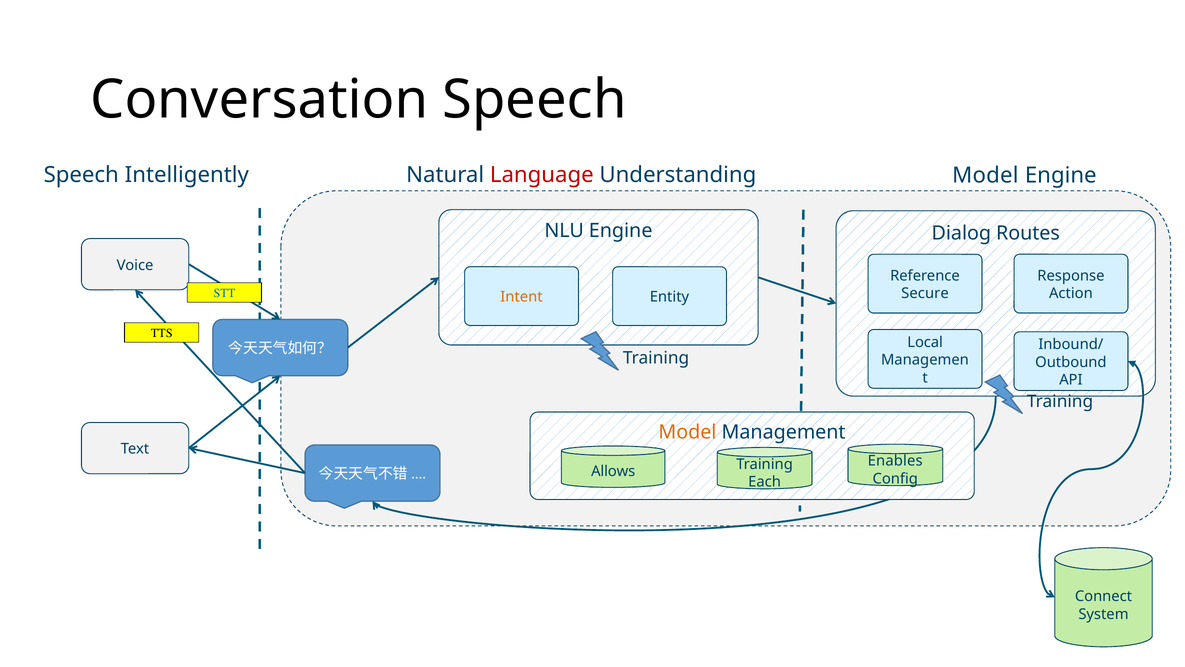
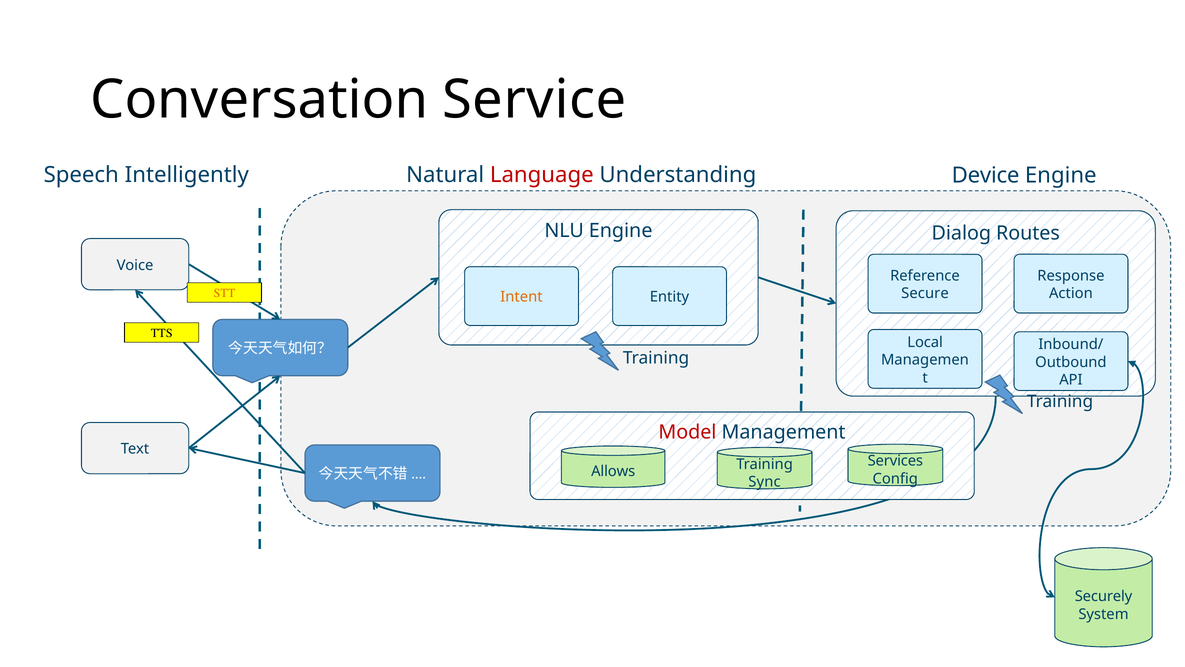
Conversation Speech: Speech -> Service
Model at (985, 175): Model -> Device
STT colour: blue -> orange
Model at (687, 432) colour: orange -> red
Enables: Enables -> Services
Each: Each -> Sync
Connect: Connect -> Securely
